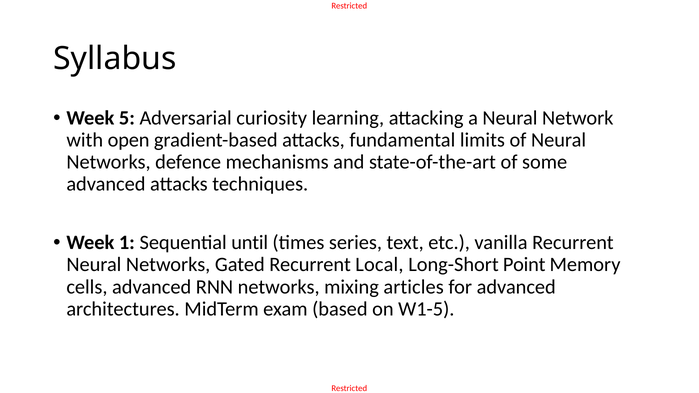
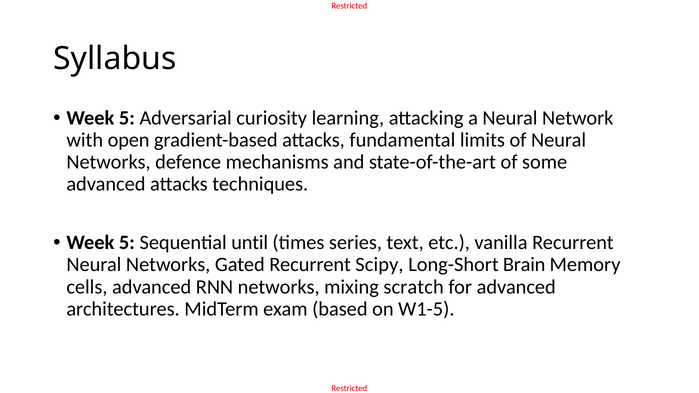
1 at (127, 243): 1 -> 5
Local: Local -> Scipy
Point: Point -> Brain
articles: articles -> scratch
